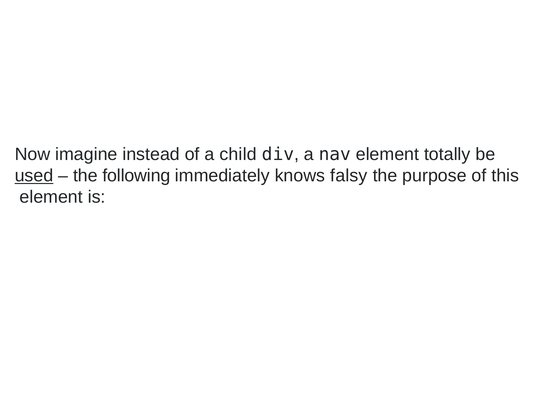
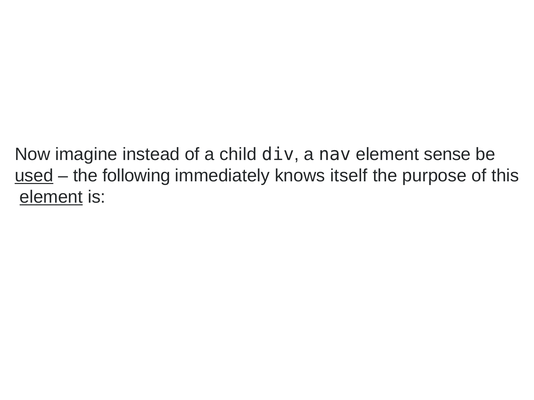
totally: totally -> sense
falsy: falsy -> itself
element at (51, 197) underline: none -> present
